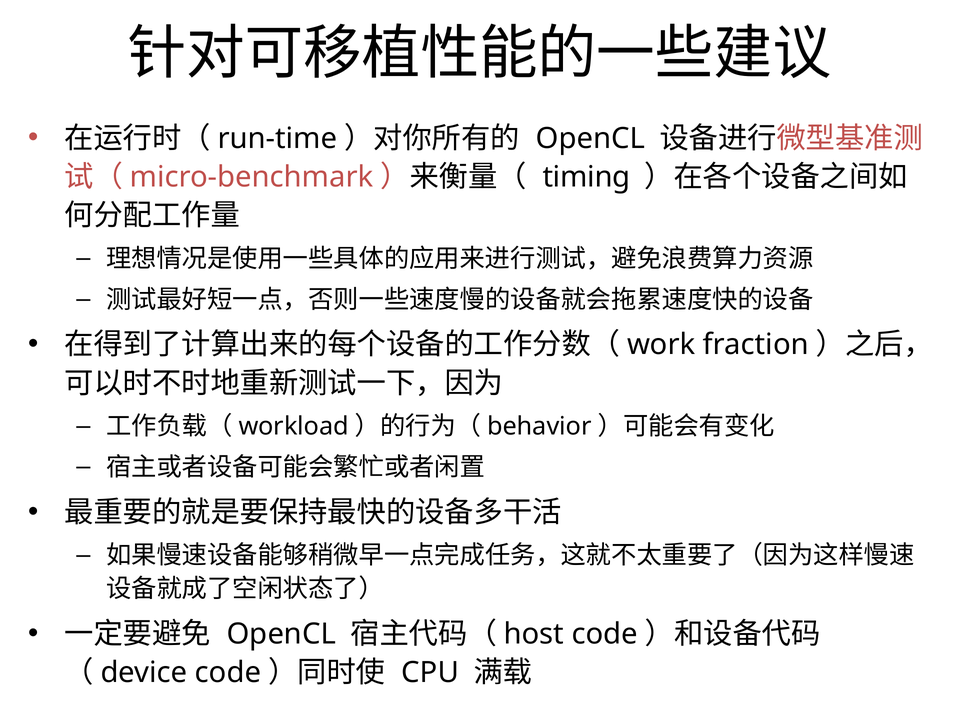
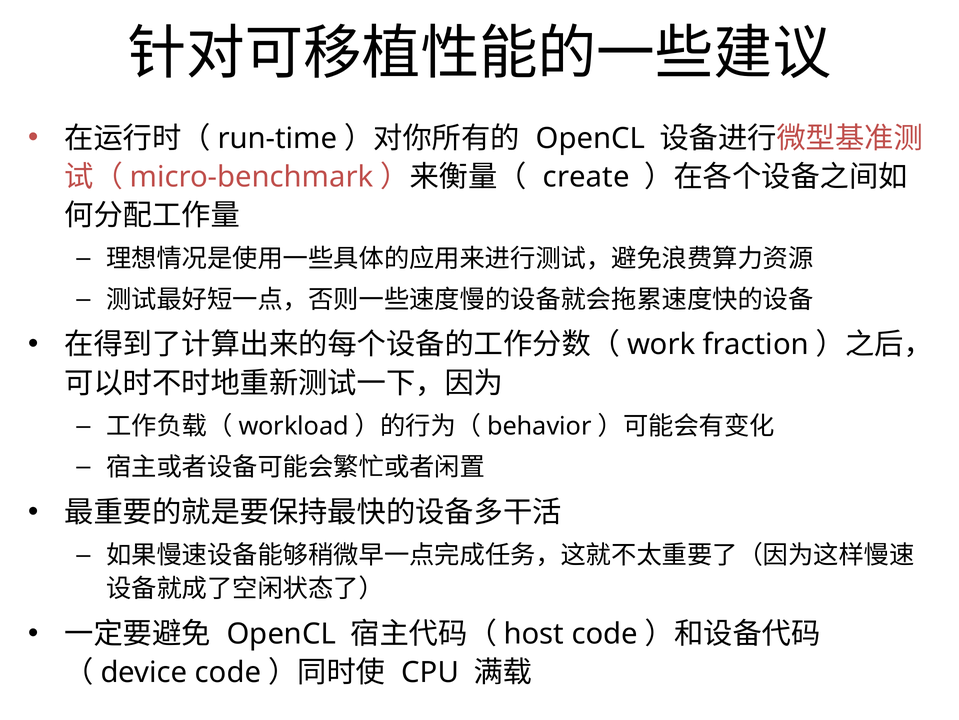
timing: timing -> create
